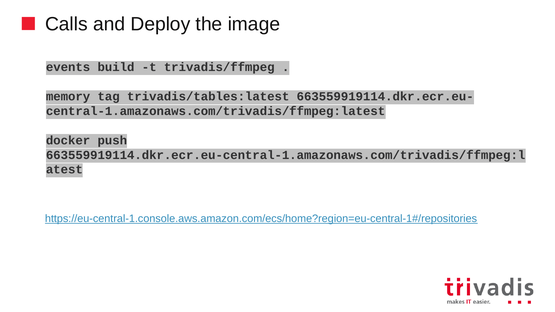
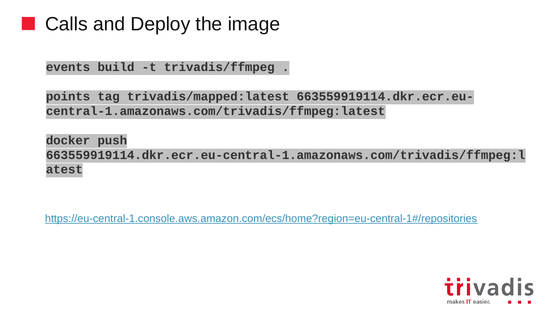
memory: memory -> points
trivadis/tables:latest: trivadis/tables:latest -> trivadis/mapped:latest
